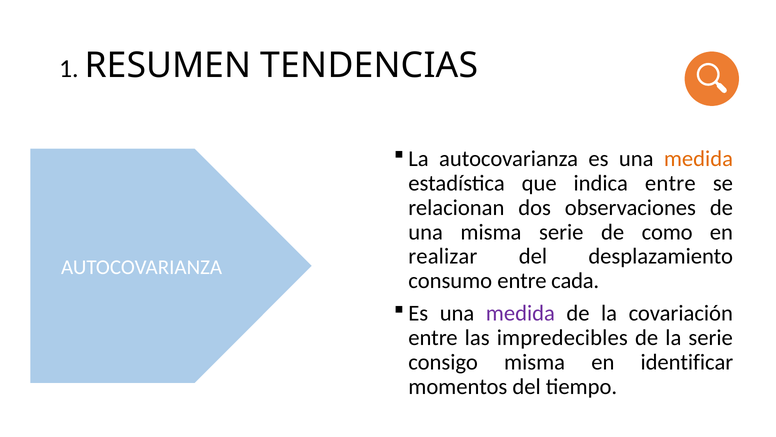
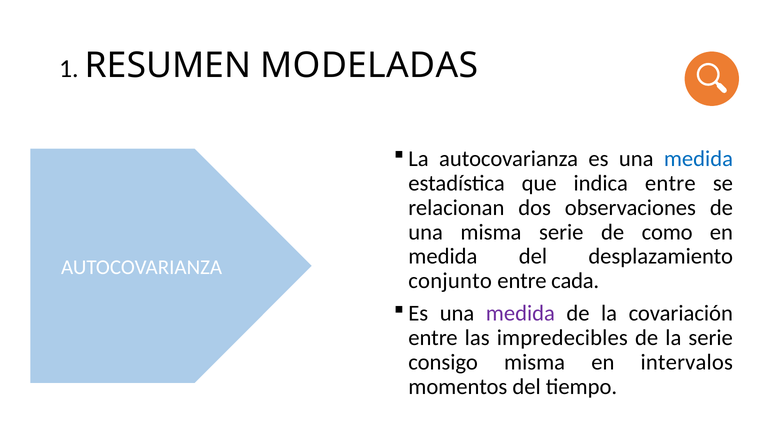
TENDENCIAS: TENDENCIAS -> MODELADAS
medida at (698, 159) colour: orange -> blue
realizar at (443, 256): realizar -> medida
consumo: consumo -> conjunto
identificar: identificar -> intervalos
